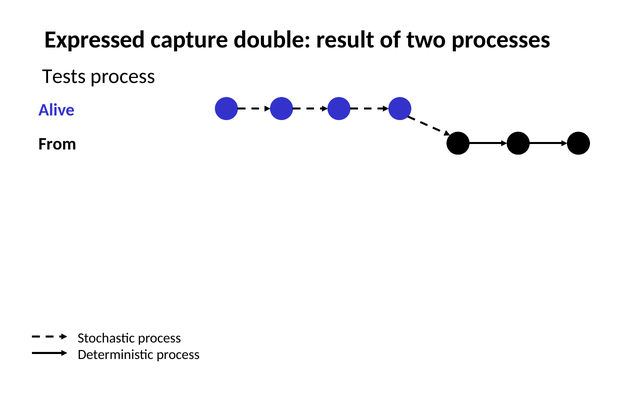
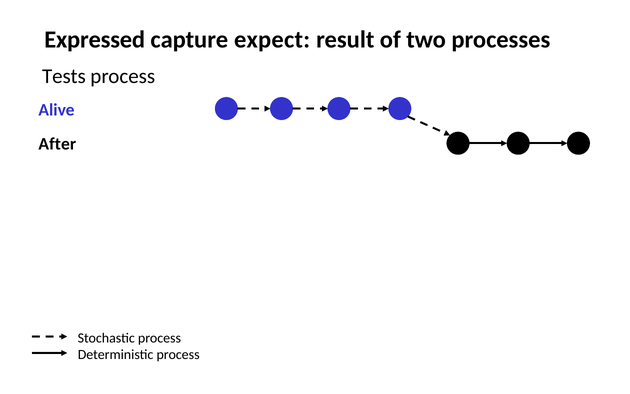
double: double -> expect
From: From -> After
